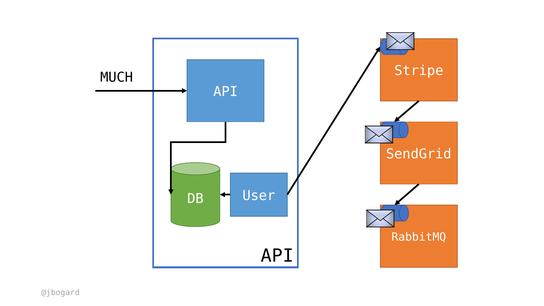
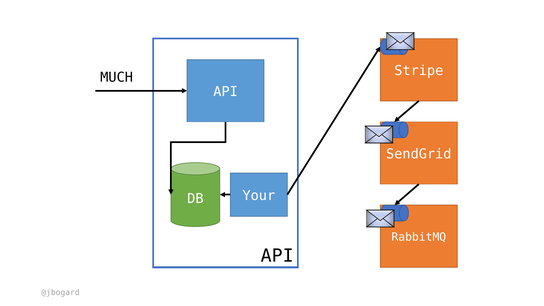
User: User -> Your
